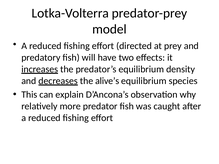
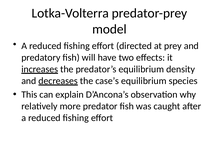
alive’s: alive’s -> case’s
